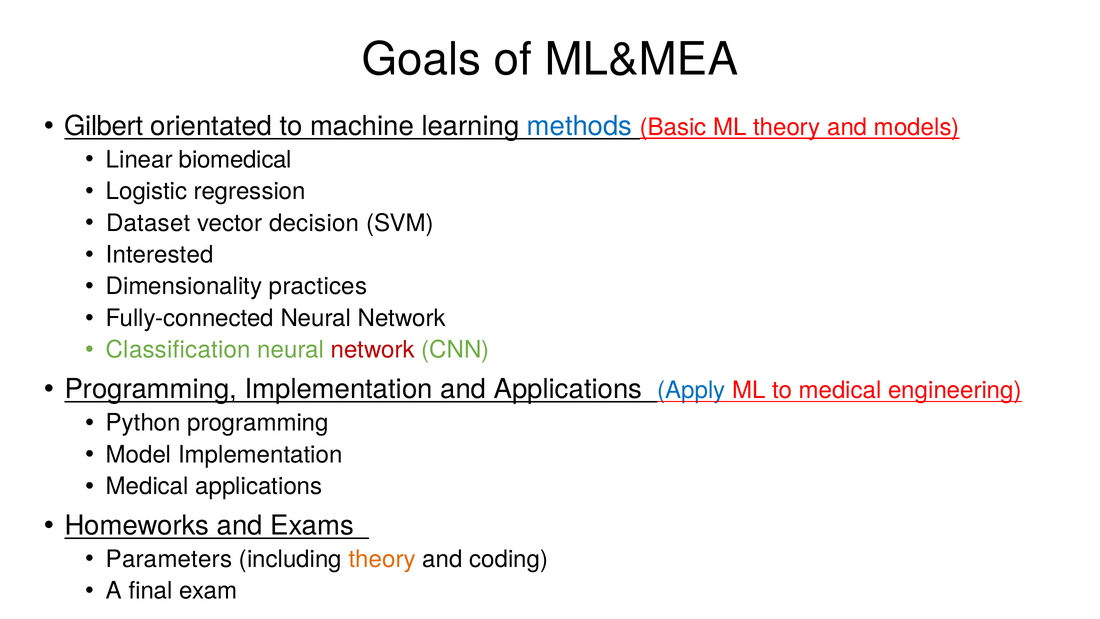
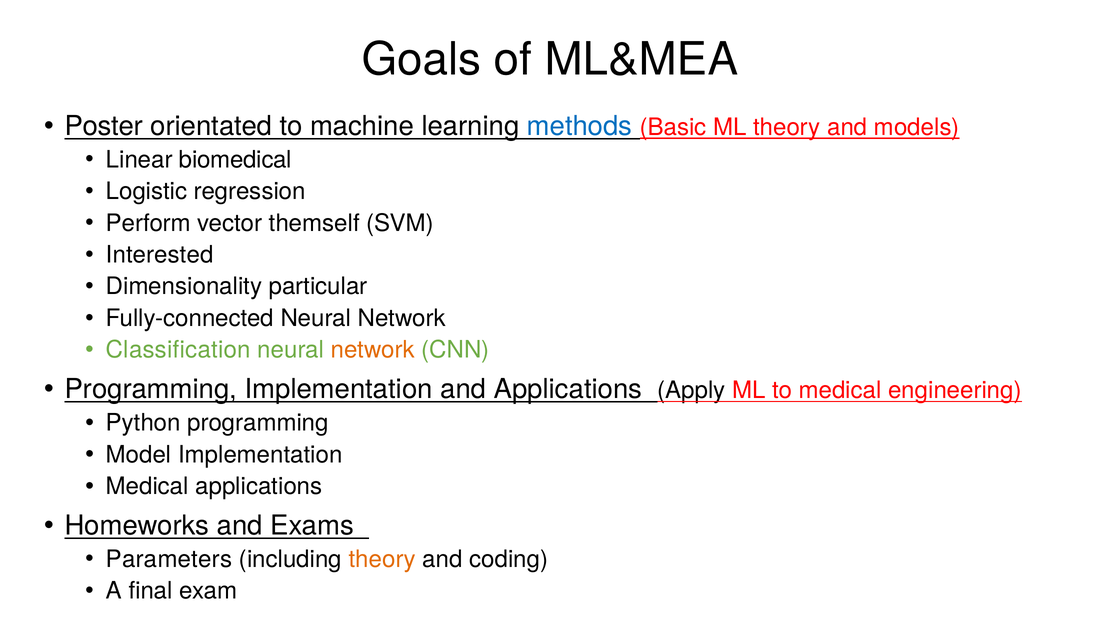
Gilbert: Gilbert -> Poster
Dataset: Dataset -> Perform
decision: decision -> themself
practices: practices -> particular
network at (373, 350) colour: red -> orange
Apply colour: blue -> black
